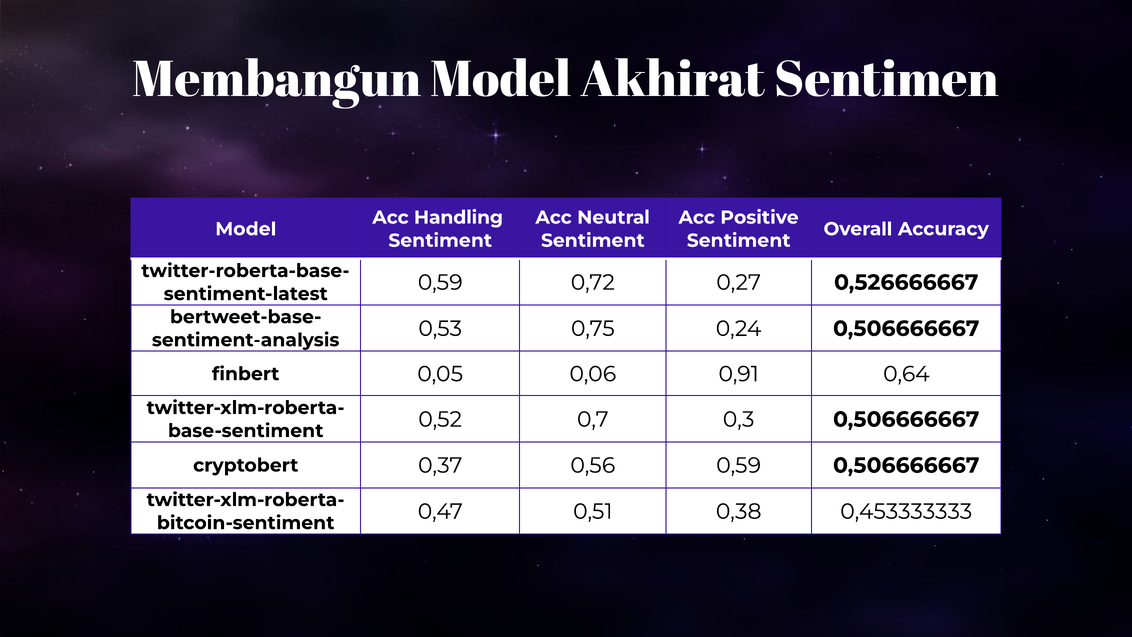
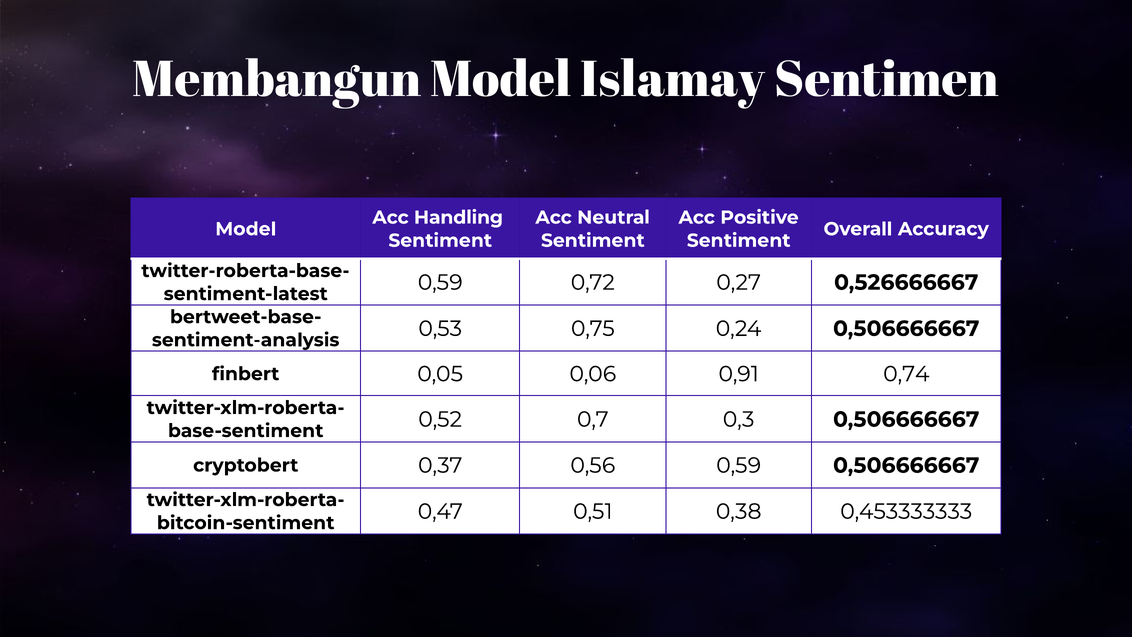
Akhirat: Akhirat -> Islamay
0,64: 0,64 -> 0,74
